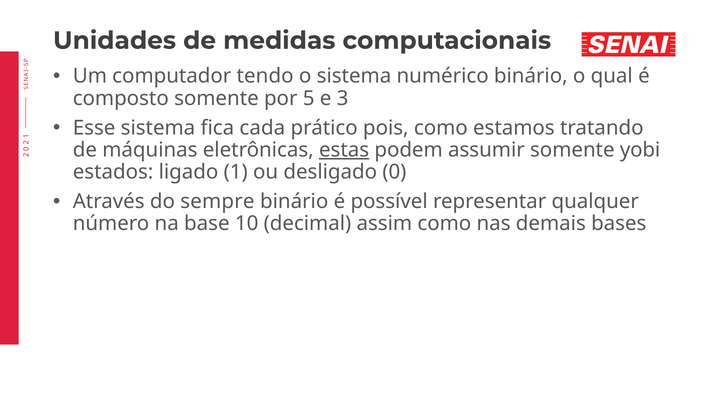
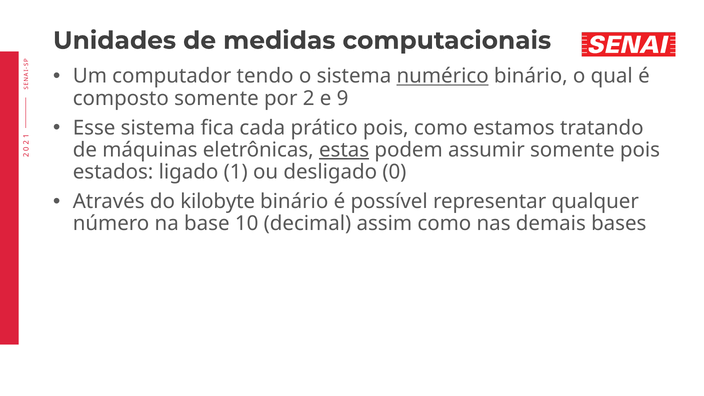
numérico underline: none -> present
por 5: 5 -> 2
3: 3 -> 9
somente yobi: yobi -> pois
sempre: sempre -> kilobyte
